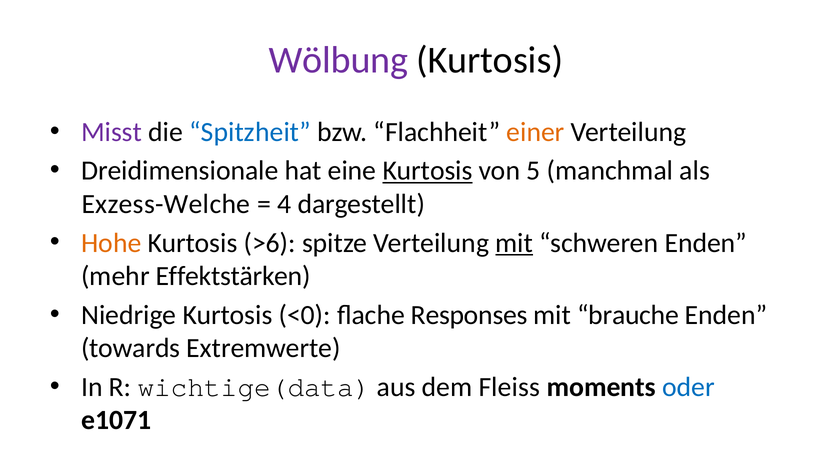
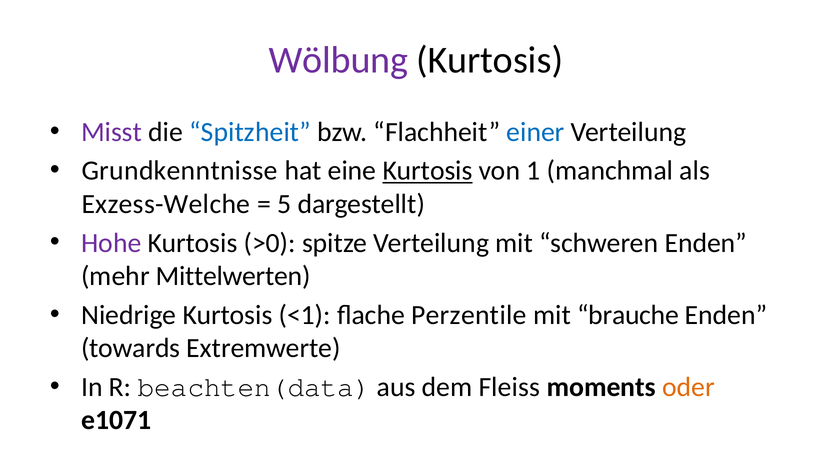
einer colour: orange -> blue
Dreidimensionale: Dreidimensionale -> Grundkenntnisse
5: 5 -> 1
4: 4 -> 5
Hohe colour: orange -> purple
>6: >6 -> >0
mit at (514, 243) underline: present -> none
Effektstärken: Effektstärken -> Mittelwerten
<0: <0 -> <1
Responses: Responses -> Perzentile
wichtige(data: wichtige(data -> beachten(data
oder colour: blue -> orange
